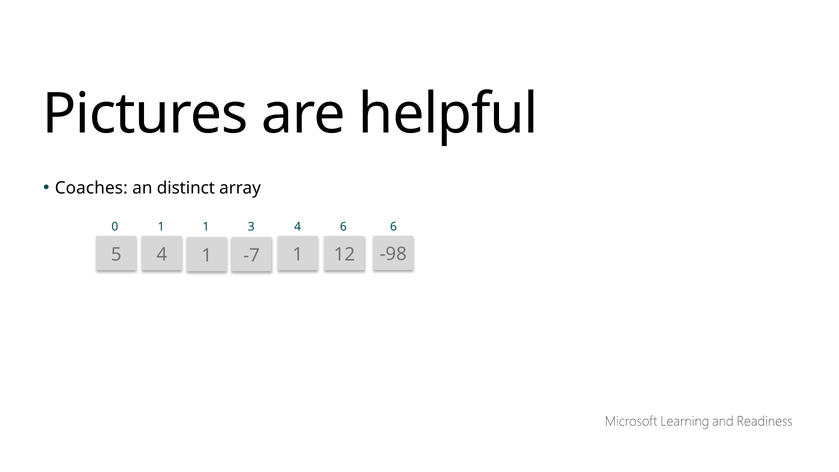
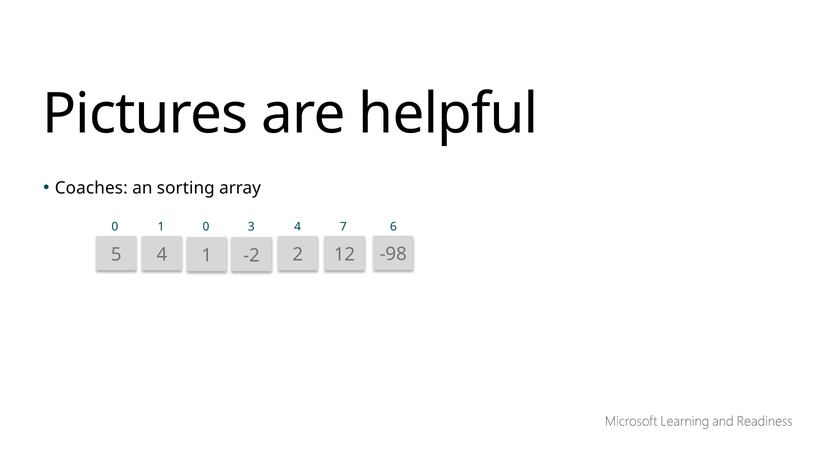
distinct: distinct -> sorting
0 1 1: 1 -> 0
4 6: 6 -> 7
-7: -7 -> -2
1 at (298, 254): 1 -> 2
